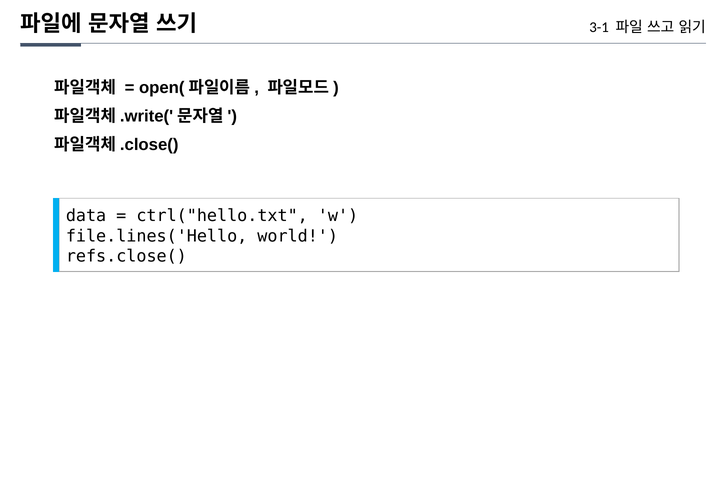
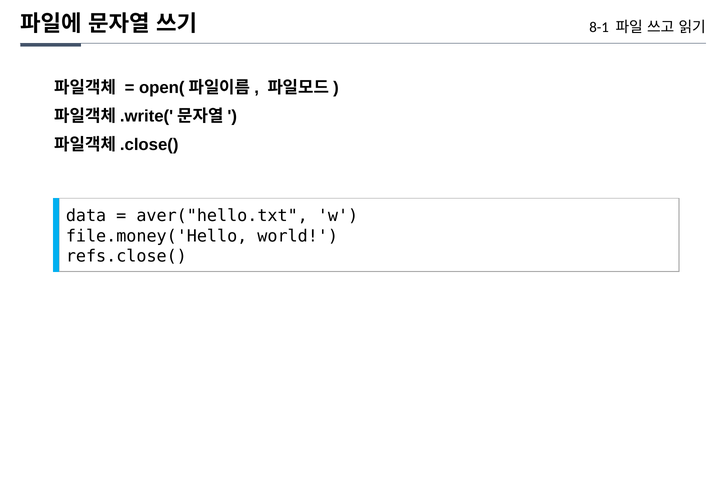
3-1: 3-1 -> 8-1
ctrl("hello.txt: ctrl("hello.txt -> aver("hello.txt
file.lines('Hello: file.lines('Hello -> file.money('Hello
